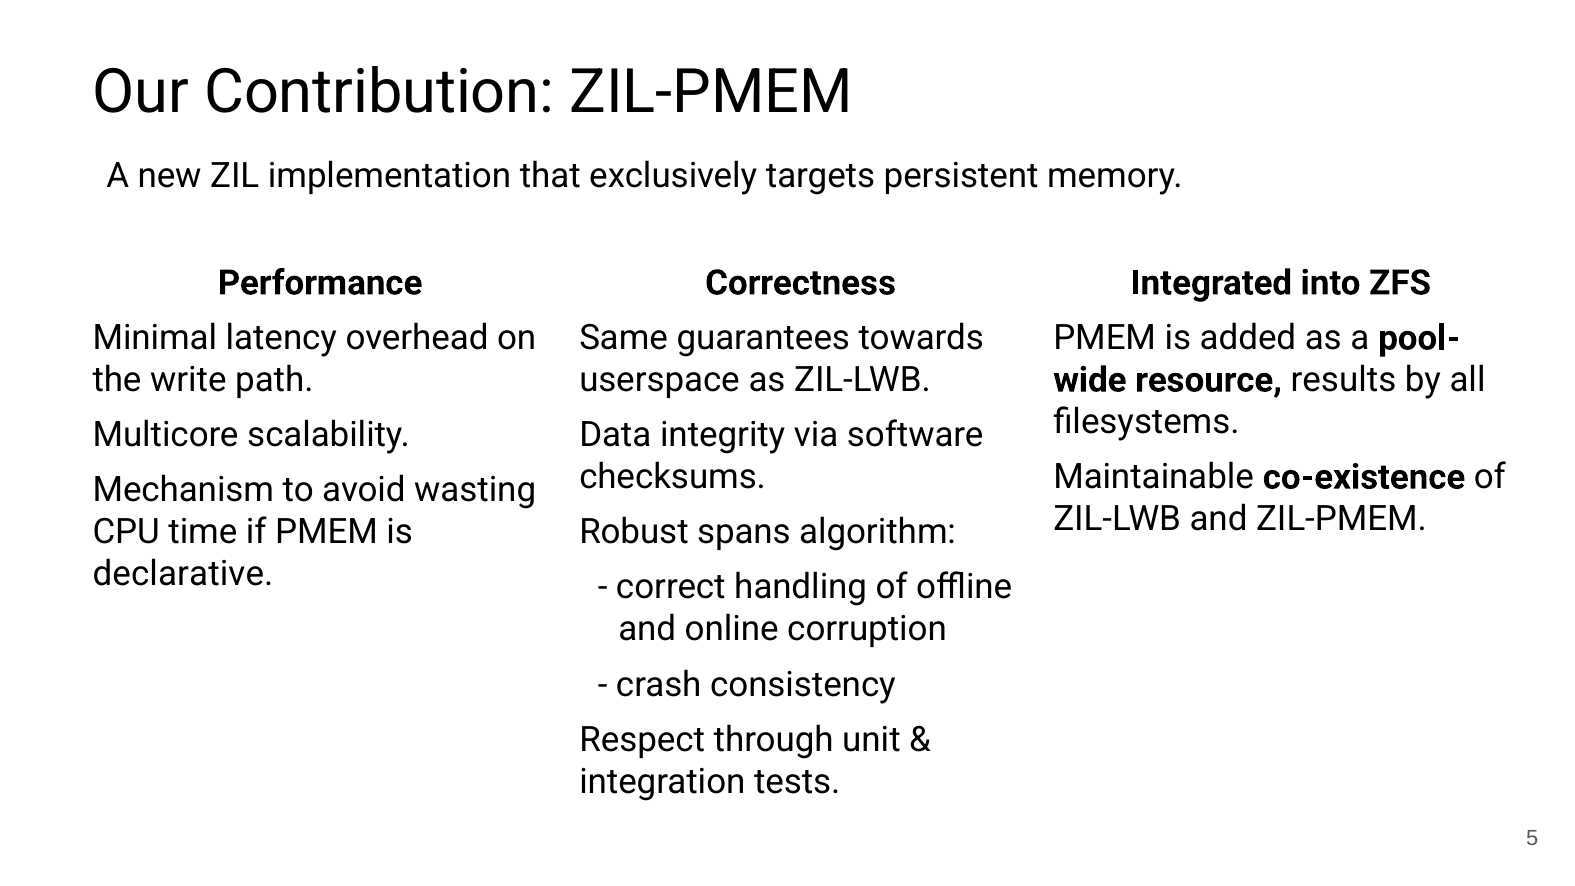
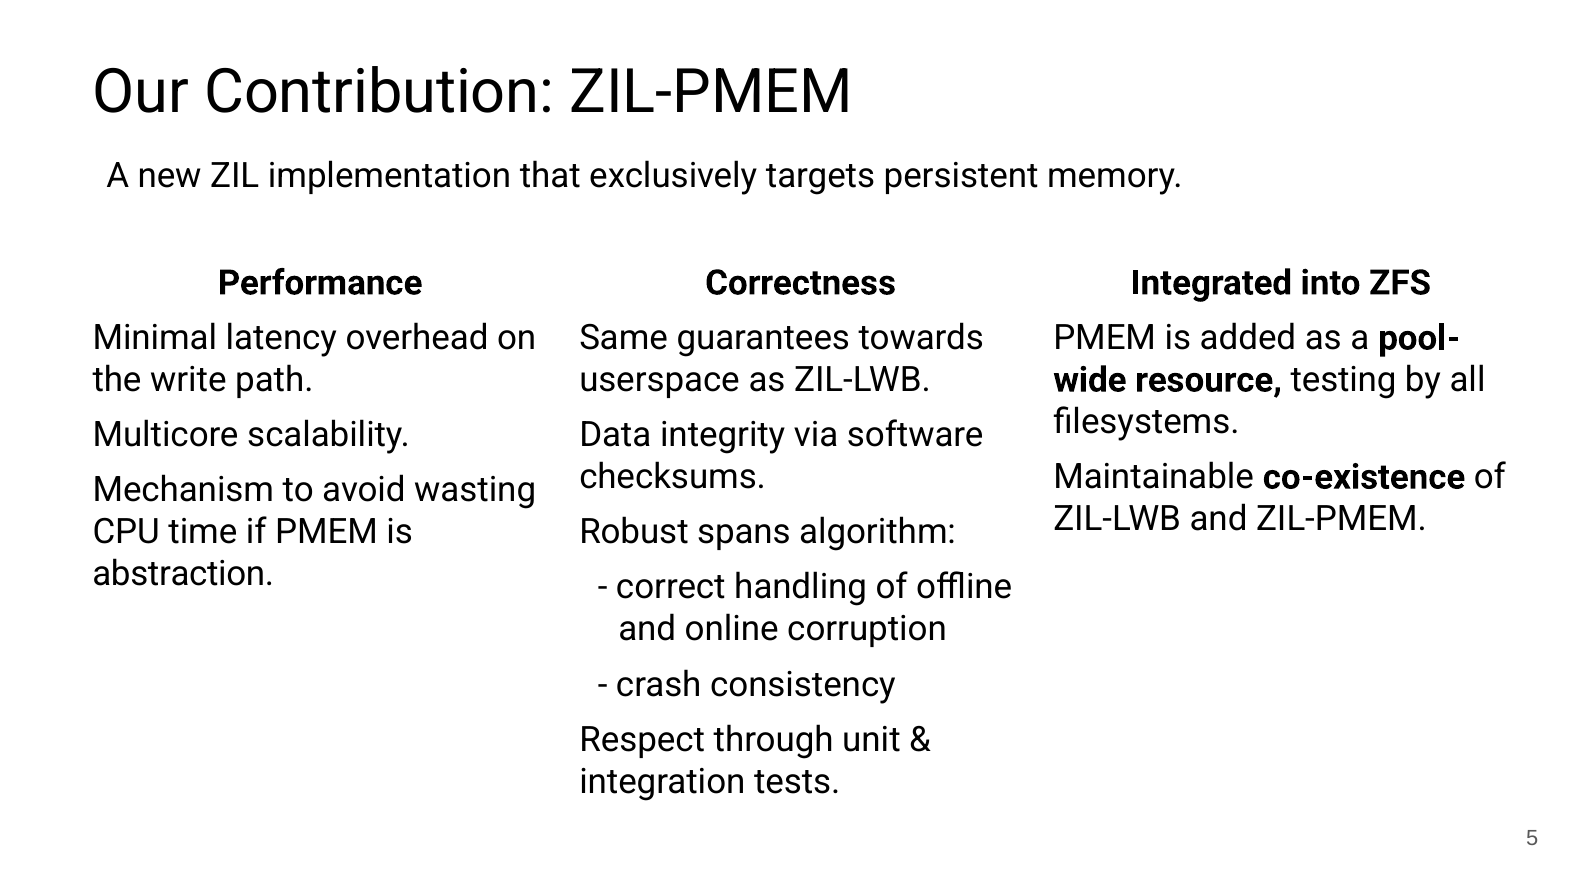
results: results -> testing
declarative: declarative -> abstraction
